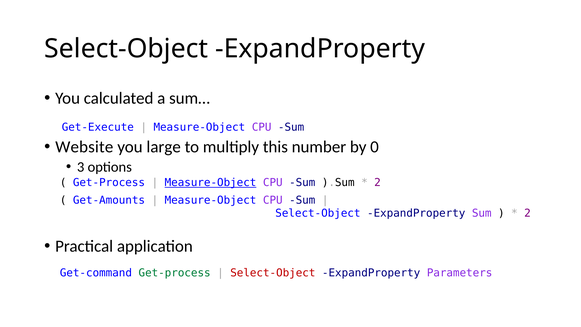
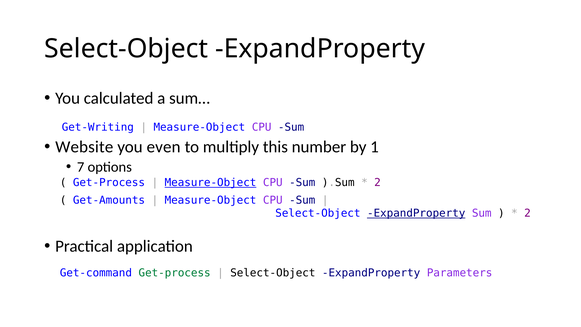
Get-Execute: Get-Execute -> Get-Writing
large: large -> even
0: 0 -> 1
3: 3 -> 7
ExpandProperty at (416, 213) underline: none -> present
Select-Object at (273, 273) colour: red -> black
